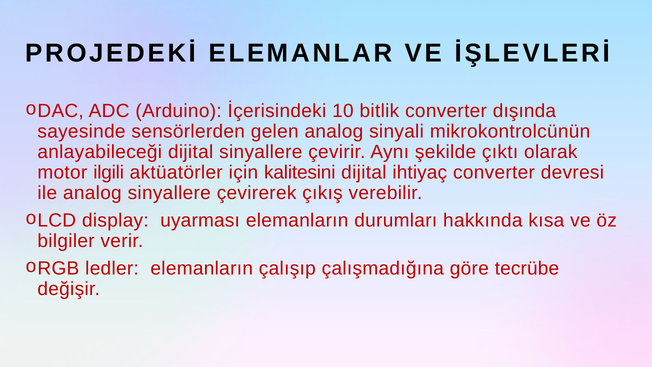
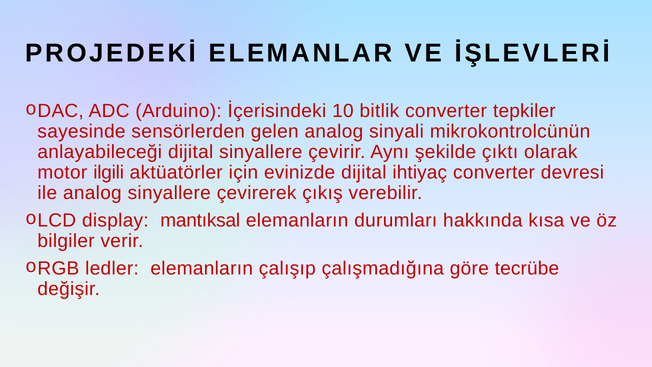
dışında: dışında -> tepkiler
kalitesini: kalitesini -> evinizde
uyarması: uyarması -> mantıksal
